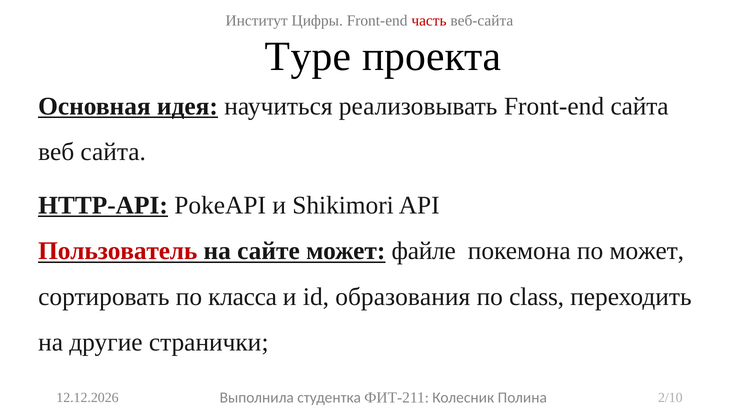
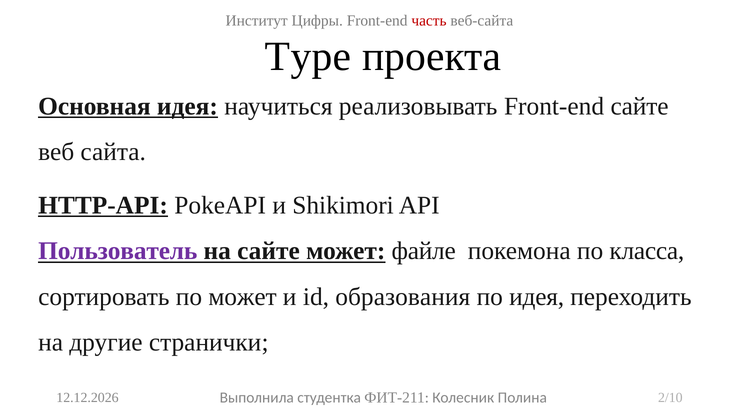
Front-end сайта: сайта -> сайте
Пользователь colour: red -> purple
по может: может -> класса
по класса: класса -> может
по class: class -> идея
